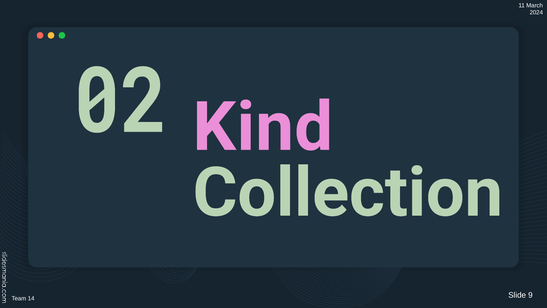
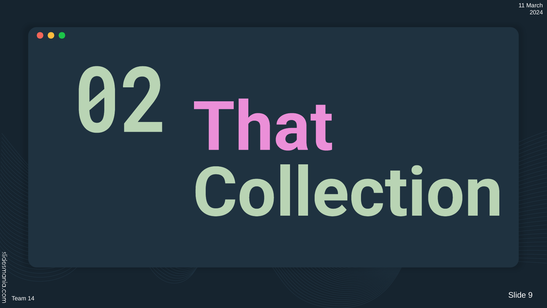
Kind: Kind -> That
